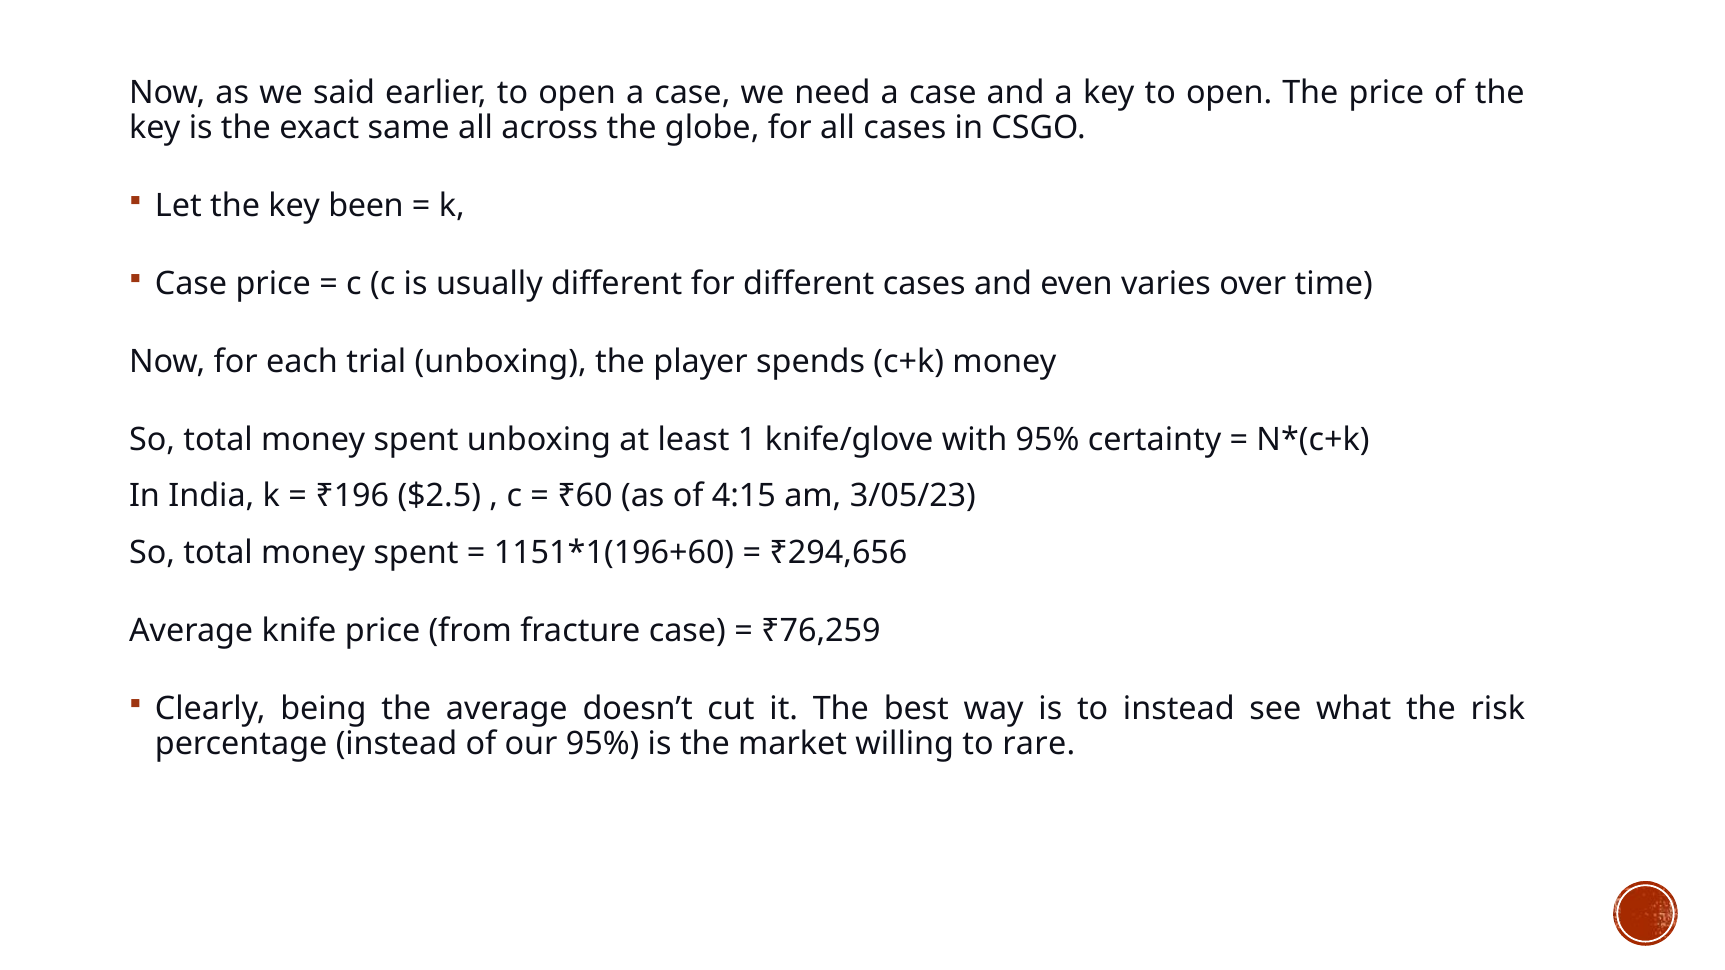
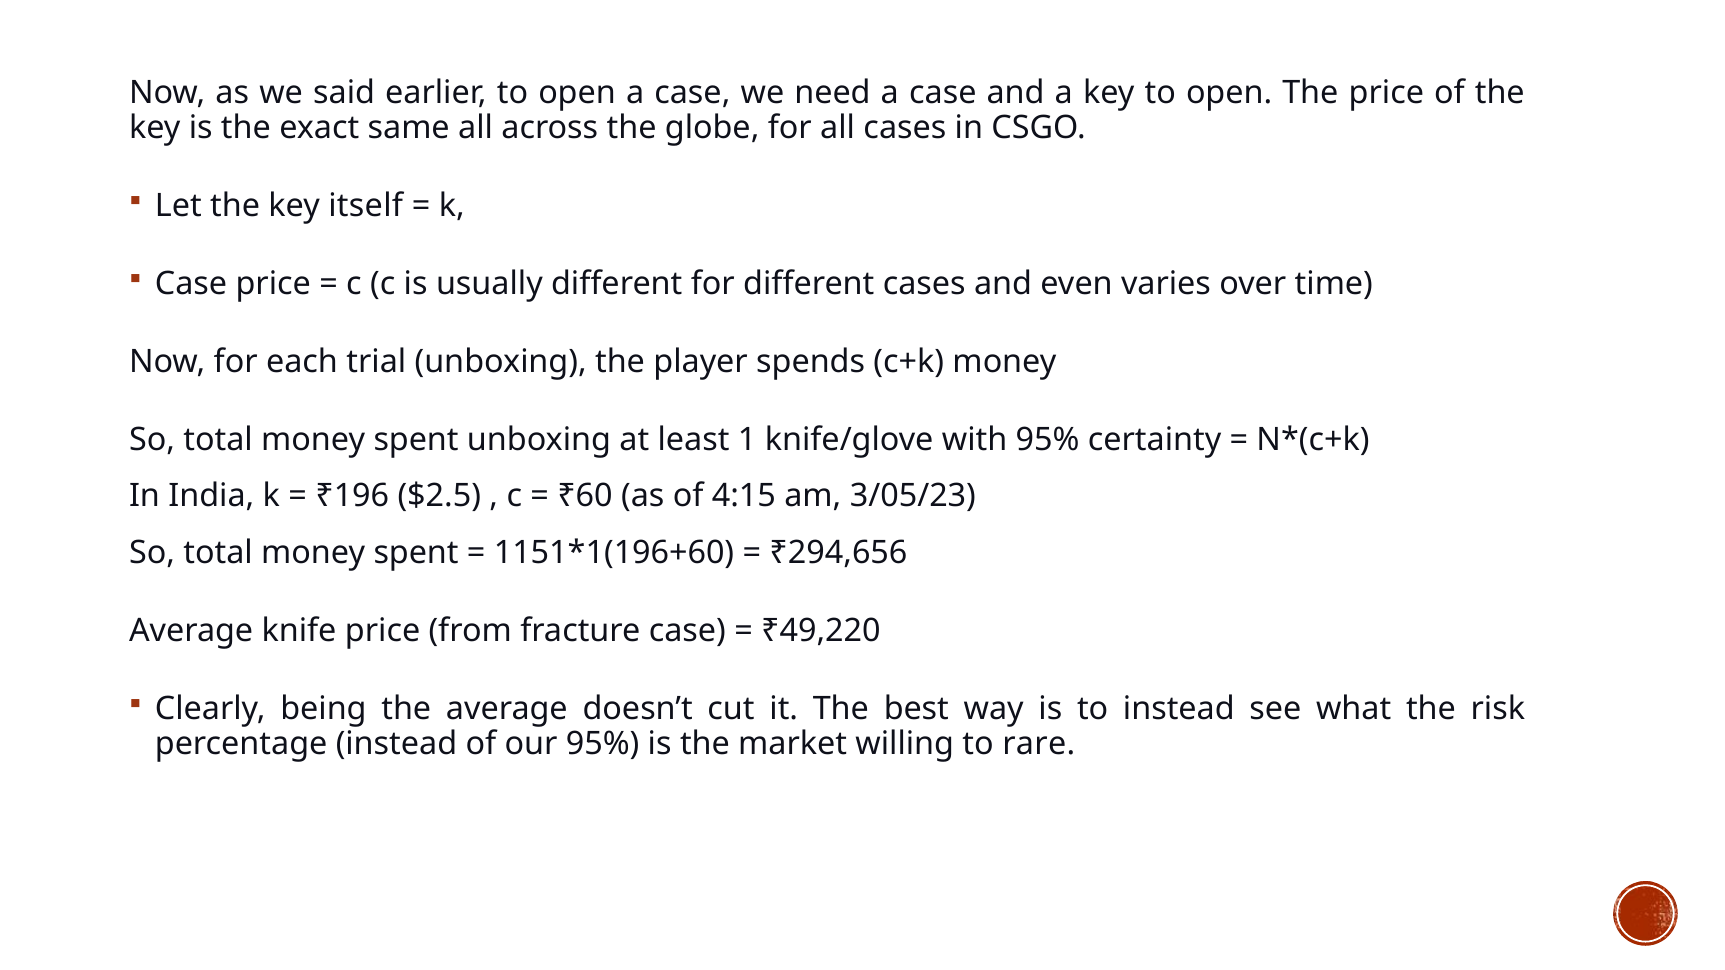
been: been -> itself
₹76,259: ₹76,259 -> ₹49,220
